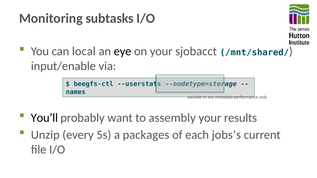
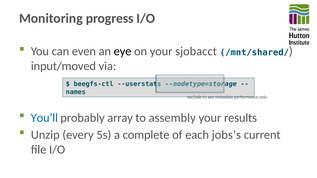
subtasks: subtasks -> progress
local: local -> even
input/enable: input/enable -> input/moved
You’ll colour: black -> blue
want: want -> array
packages: packages -> complete
